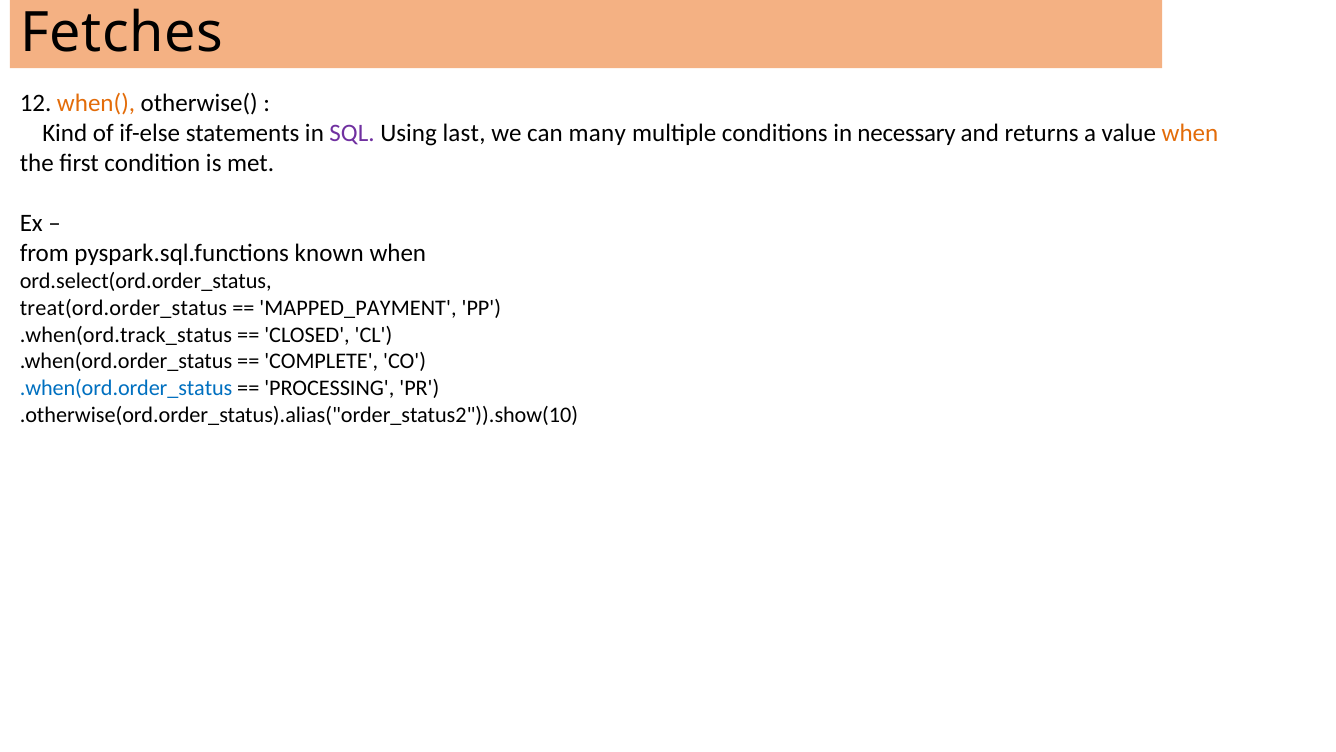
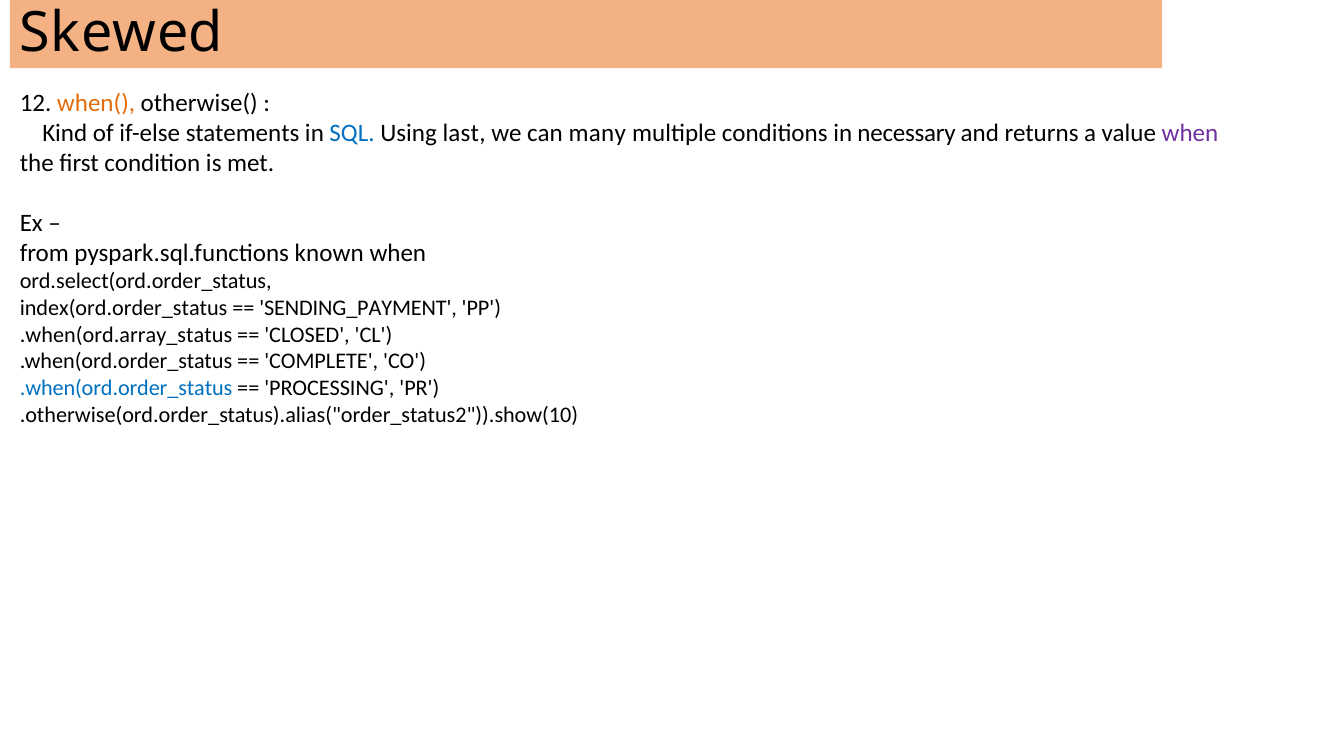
Fetches: Fetches -> Skewed
SQL colour: purple -> blue
when at (1190, 133) colour: orange -> purple
treat(ord.order_status: treat(ord.order_status -> index(ord.order_status
MAPPED_PAYMENT: MAPPED_PAYMENT -> SENDING_PAYMENT
.when(ord.track_status: .when(ord.track_status -> .when(ord.array_status
